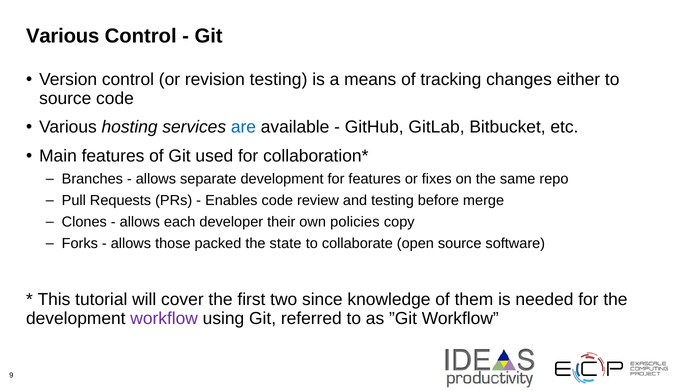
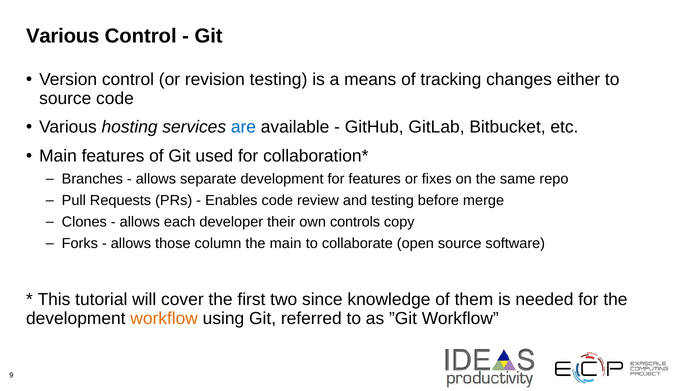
policies: policies -> controls
packed: packed -> column
the state: state -> main
workflow at (164, 318) colour: purple -> orange
